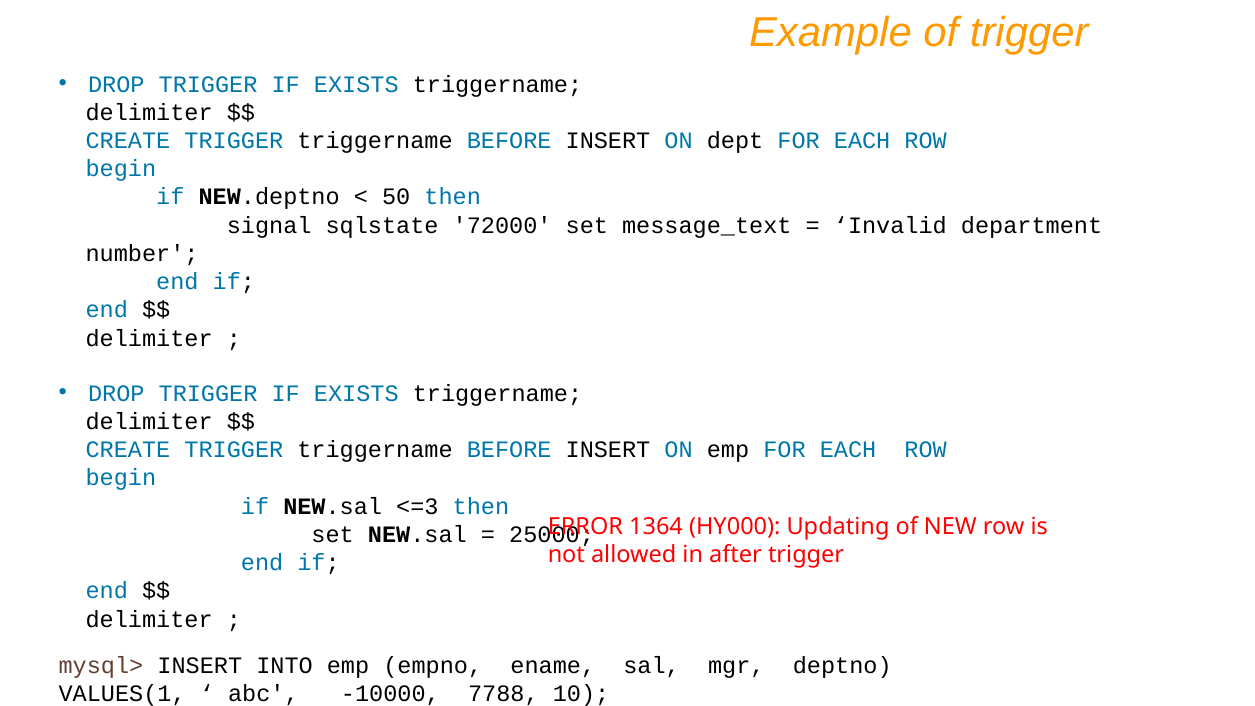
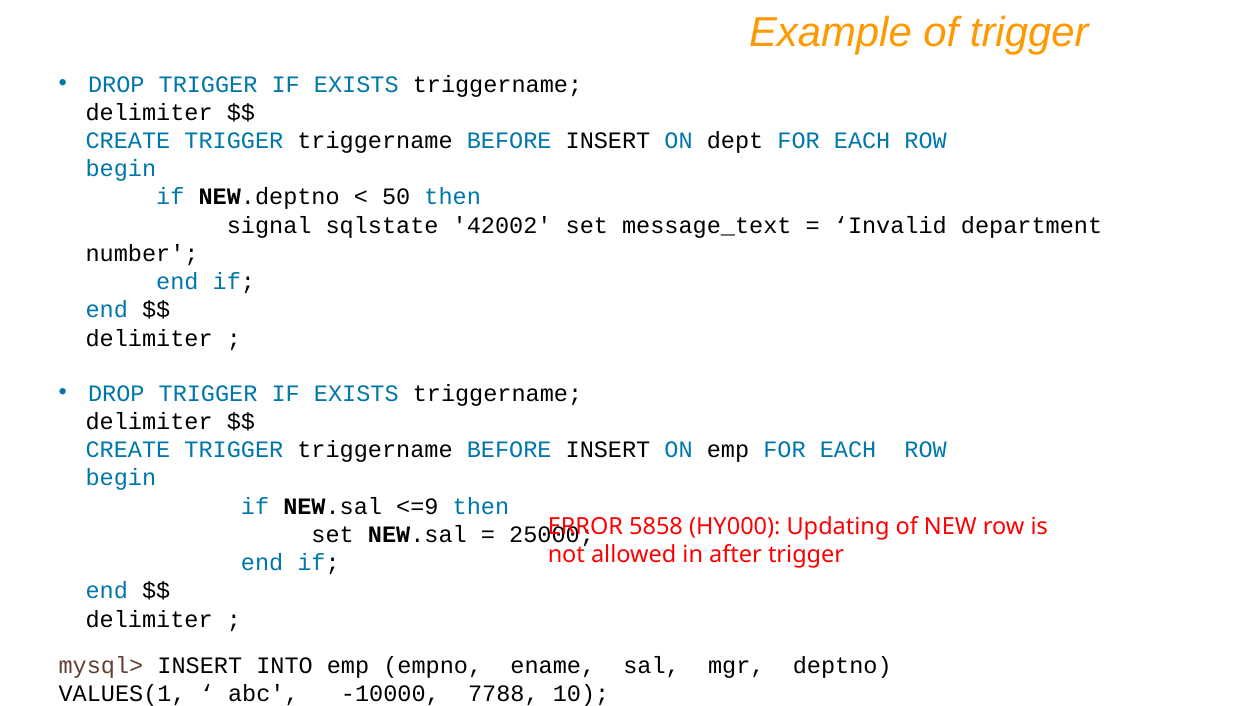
72000: 72000 -> 42002
<=3: <=3 -> <=9
1364: 1364 -> 5858
